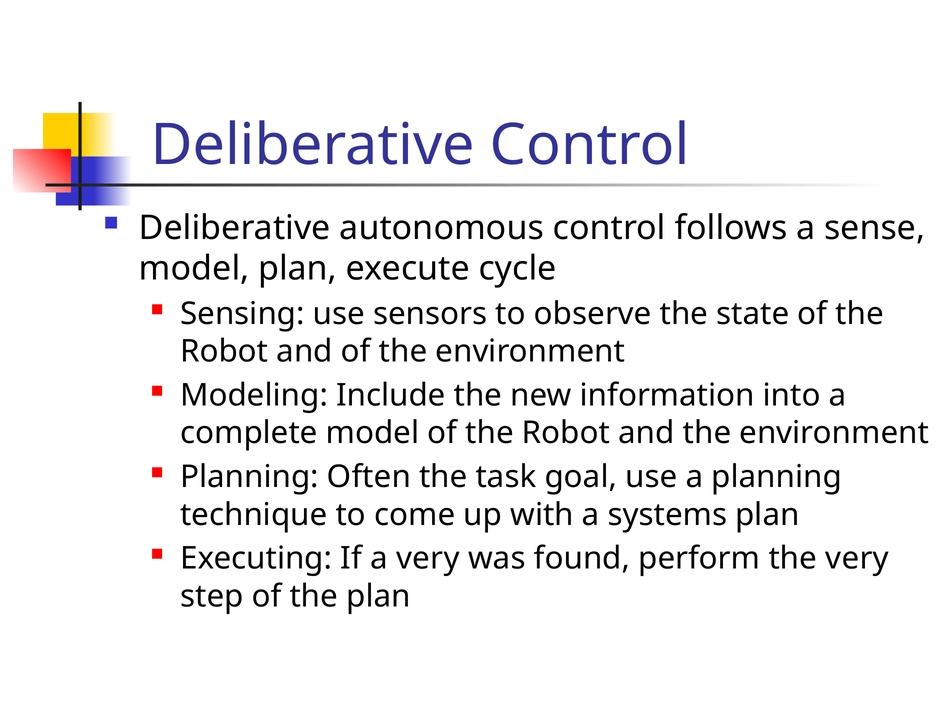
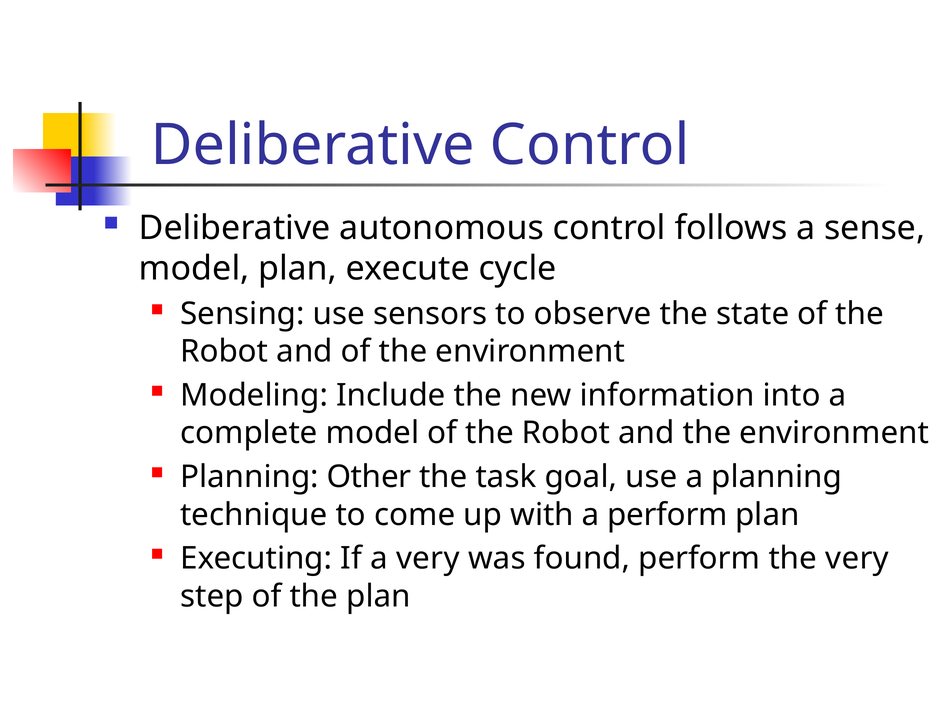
Often: Often -> Other
a systems: systems -> perform
